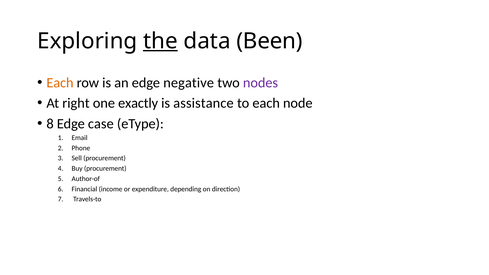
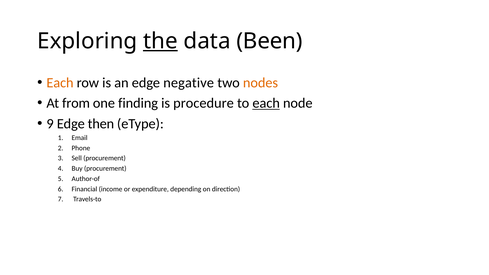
nodes colour: purple -> orange
right: right -> from
exactly: exactly -> finding
assistance: assistance -> procedure
each at (266, 103) underline: none -> present
8: 8 -> 9
case: case -> then
